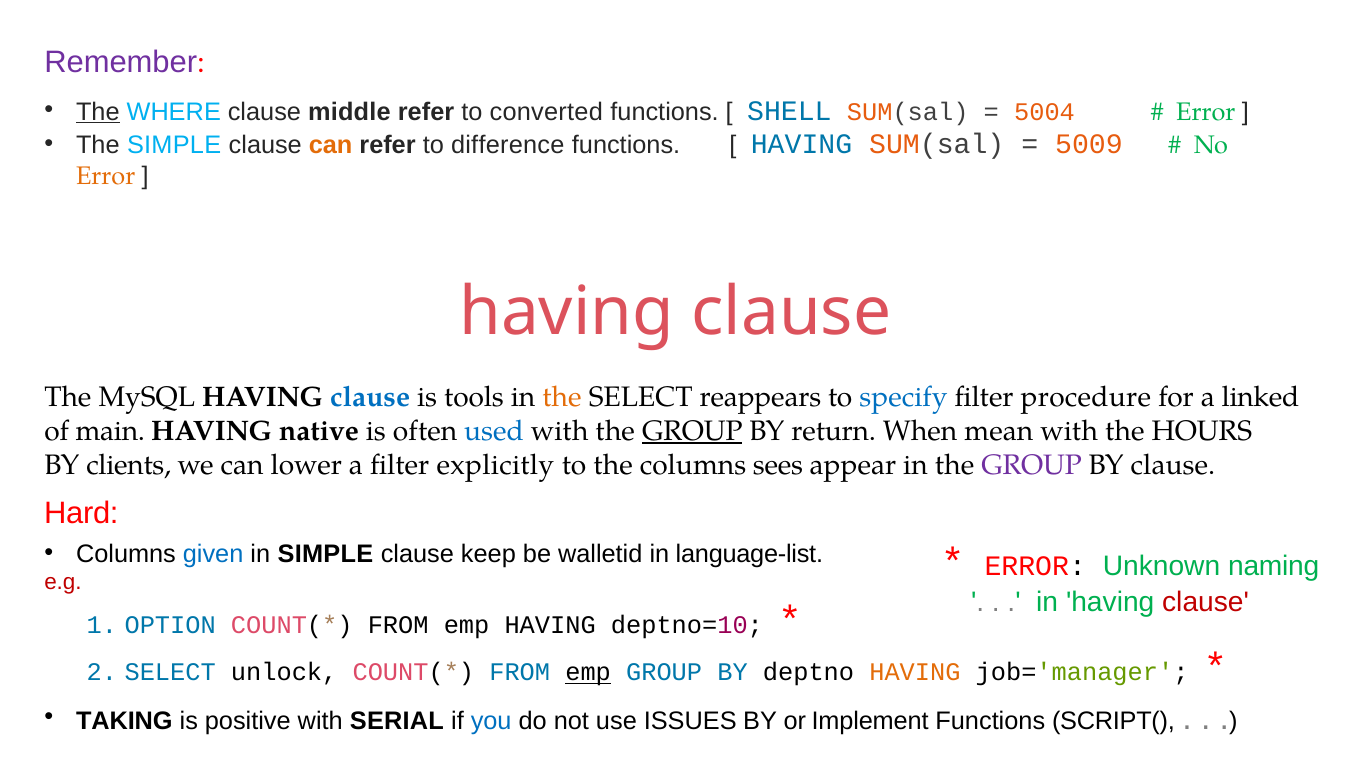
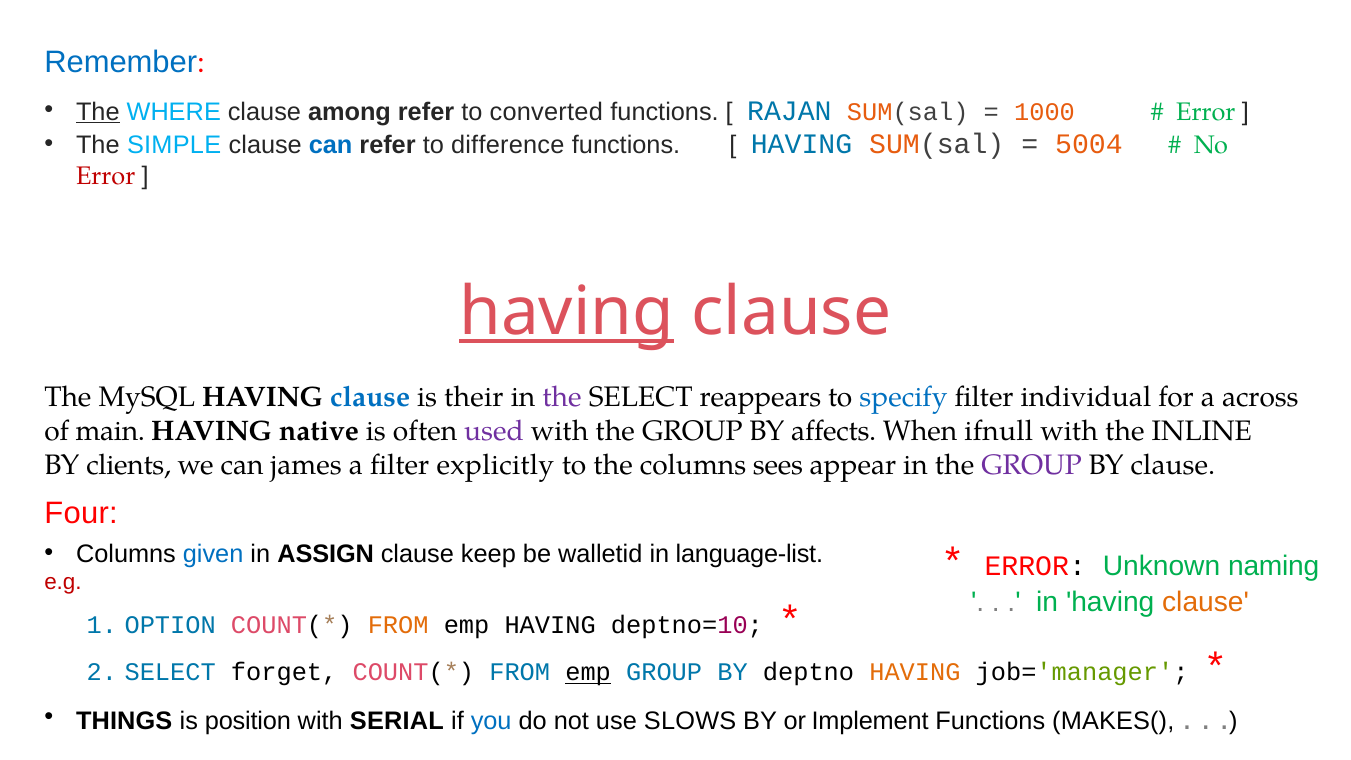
Remember colour: purple -> blue
middle: middle -> among
SHELL: SHELL -> RAJAN
5004: 5004 -> 1000
can at (331, 145) colour: orange -> blue
5009: 5009 -> 5004
Error at (106, 176) colour: orange -> red
having at (567, 312) underline: none -> present
tools: tools -> their
the at (562, 397) colour: orange -> purple
procedure: procedure -> individual
linked: linked -> across
used colour: blue -> purple
GROUP at (692, 431) underline: present -> none
return: return -> affects
mean: mean -> ifnull
HOURS: HOURS -> INLINE
lower: lower -> james
Hard: Hard -> Four
in SIMPLE: SIMPLE -> ASSIGN
clause at (1206, 602) colour: red -> orange
FROM at (398, 625) colour: black -> orange
unlock: unlock -> forget
TAKING: TAKING -> THINGS
positive: positive -> position
ISSUES: ISSUES -> SLOWS
SCRIPT(: SCRIPT( -> MAKES(
